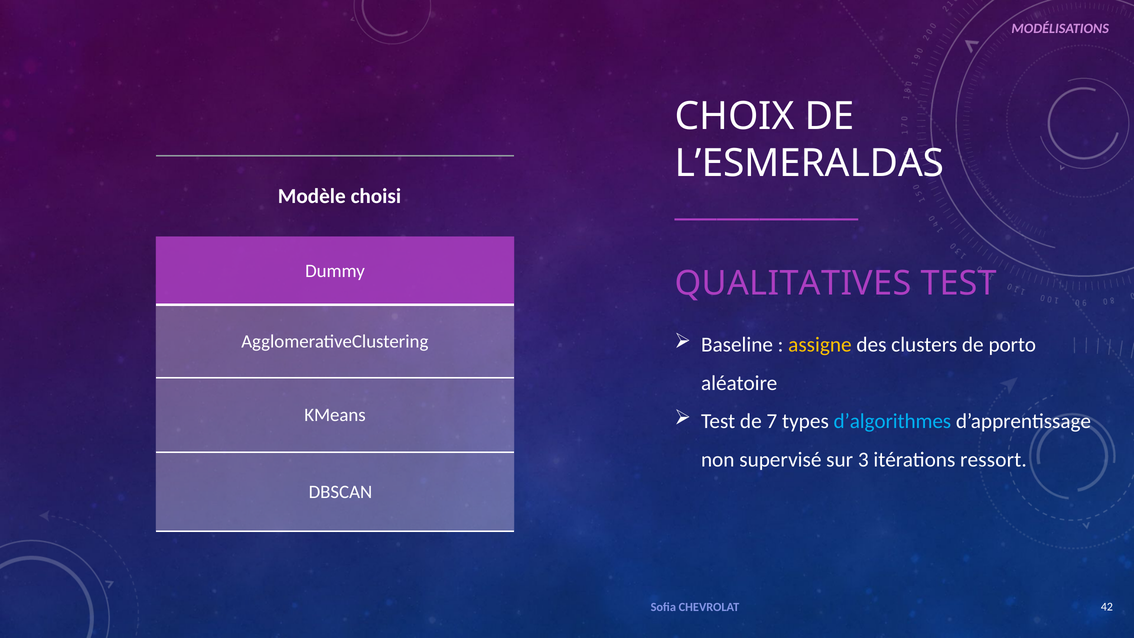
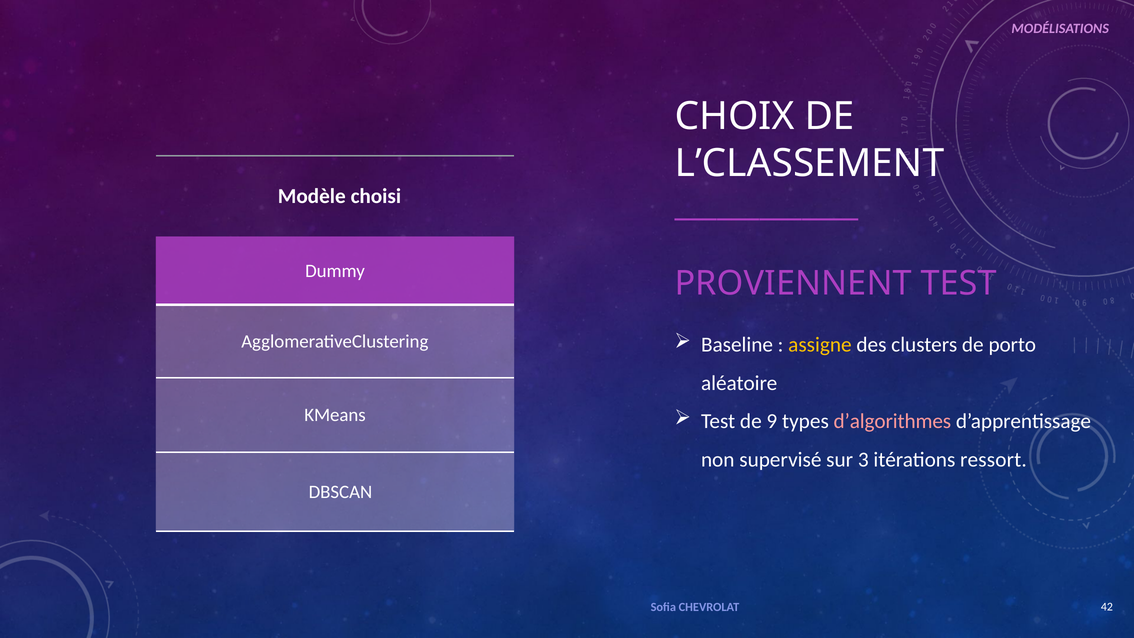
L’ESMERALDAS: L’ESMERALDAS -> L’CLASSEMENT
QUALITATIVES: QUALITATIVES -> PROVIENNENT
7: 7 -> 9
d’algorithmes colour: light blue -> pink
